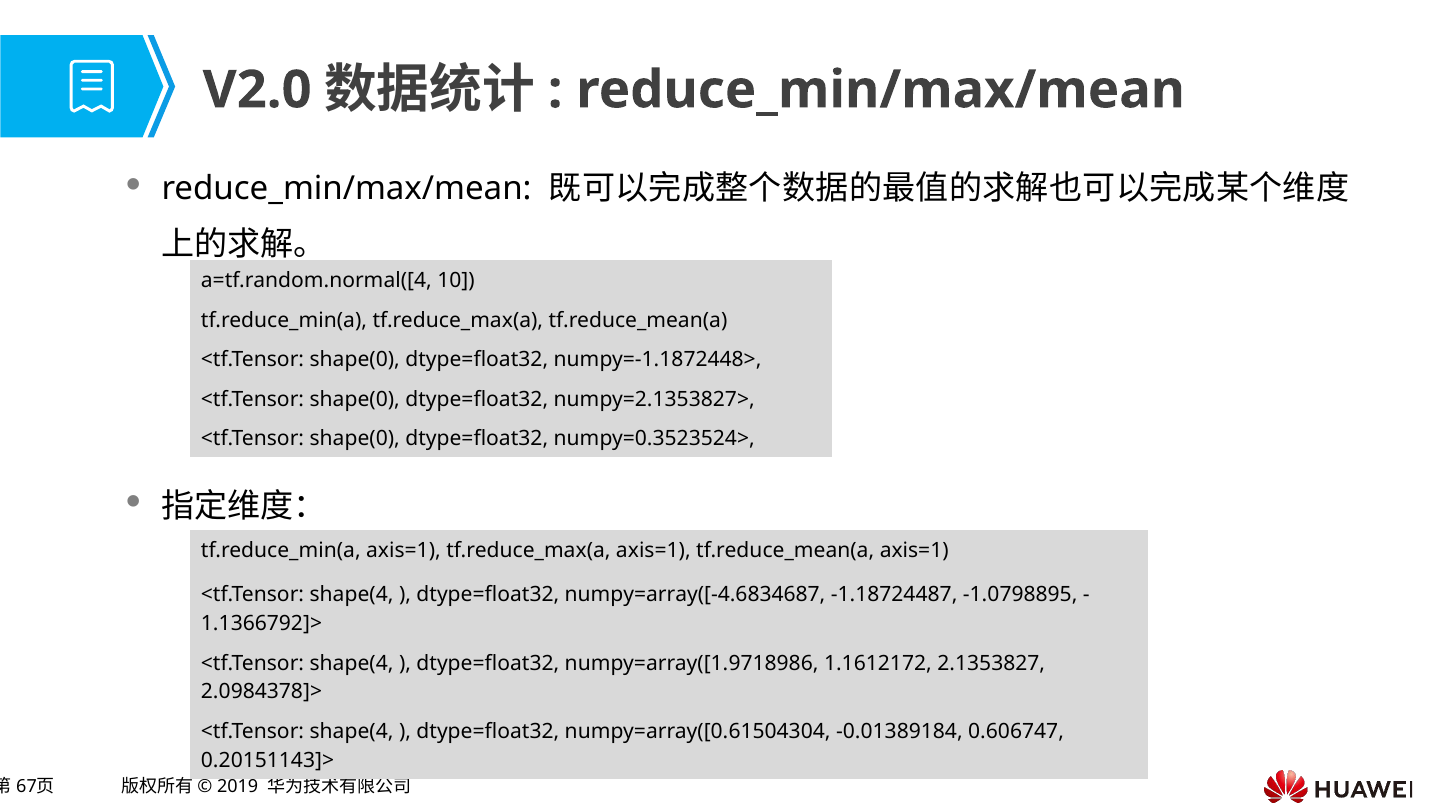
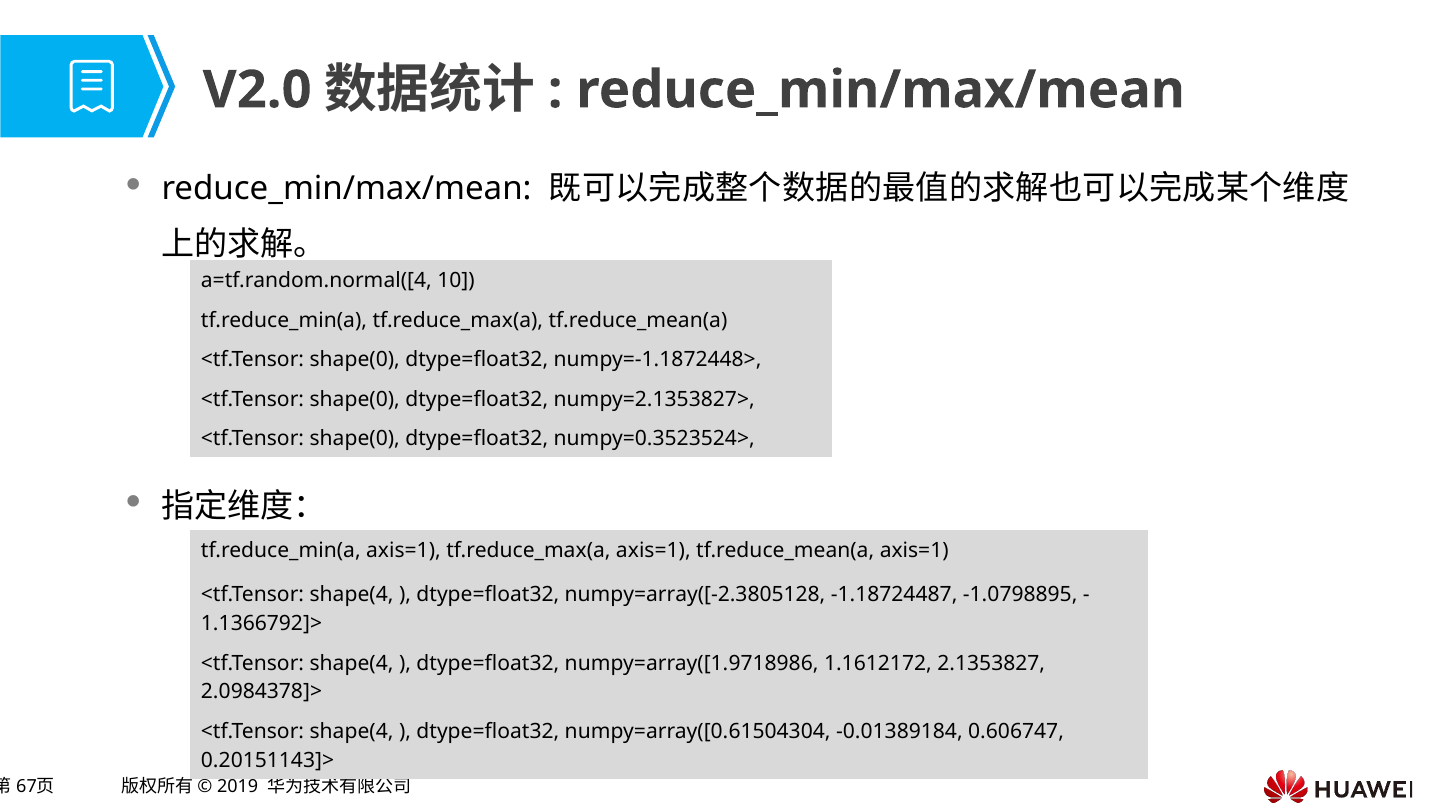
numpy=array([-4.6834687: numpy=array([-4.6834687 -> numpy=array([-2.3805128
